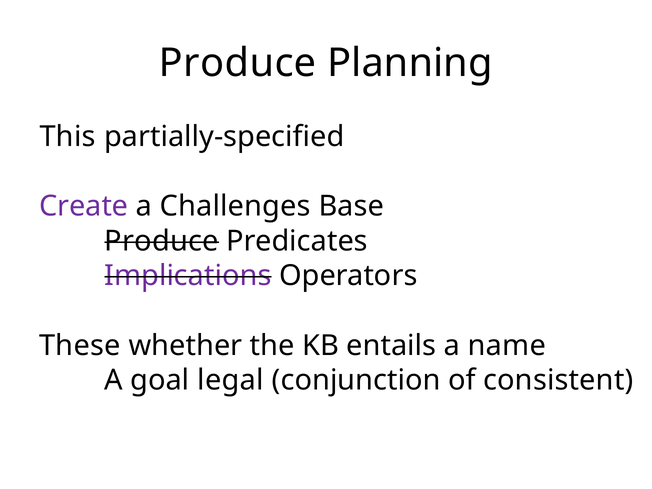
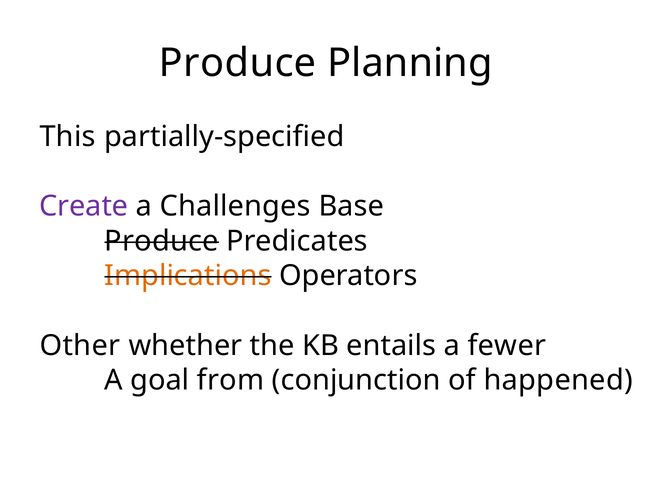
Implications colour: purple -> orange
These: These -> Other
name: name -> fewer
legal: legal -> from
consistent: consistent -> happened
